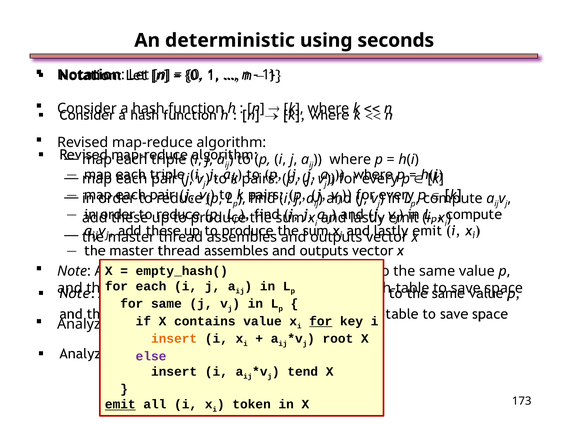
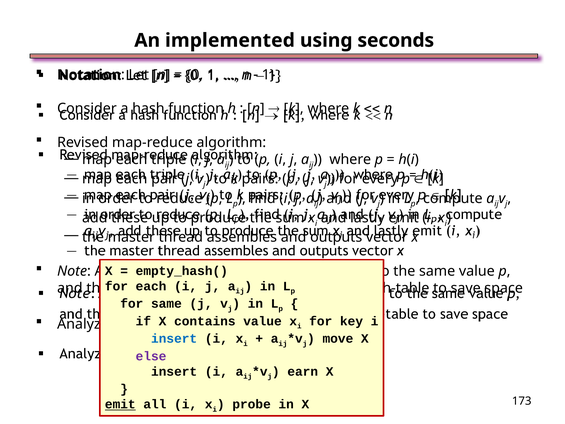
deterministic: deterministic -> implemented
for at (321, 321) underline: present -> none
insert at (174, 338) colour: orange -> blue
root: root -> move
tend: tend -> earn
token: token -> probe
